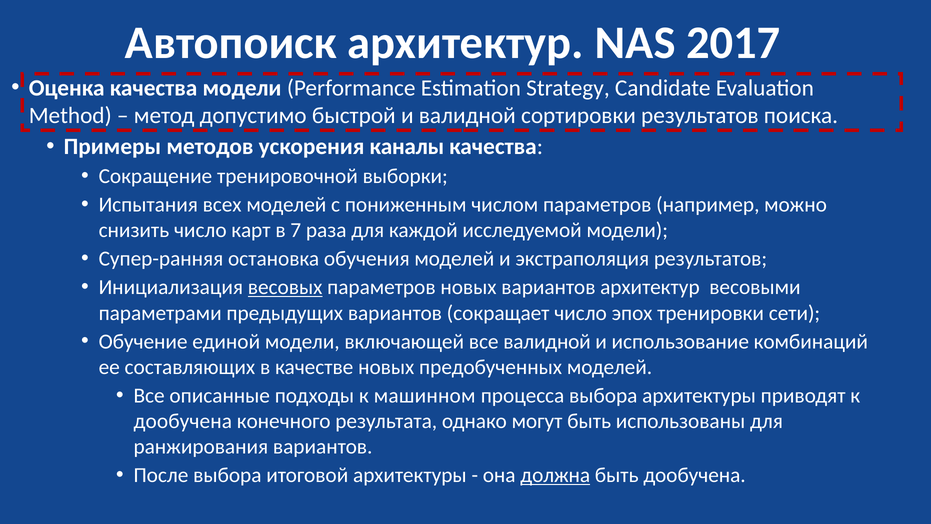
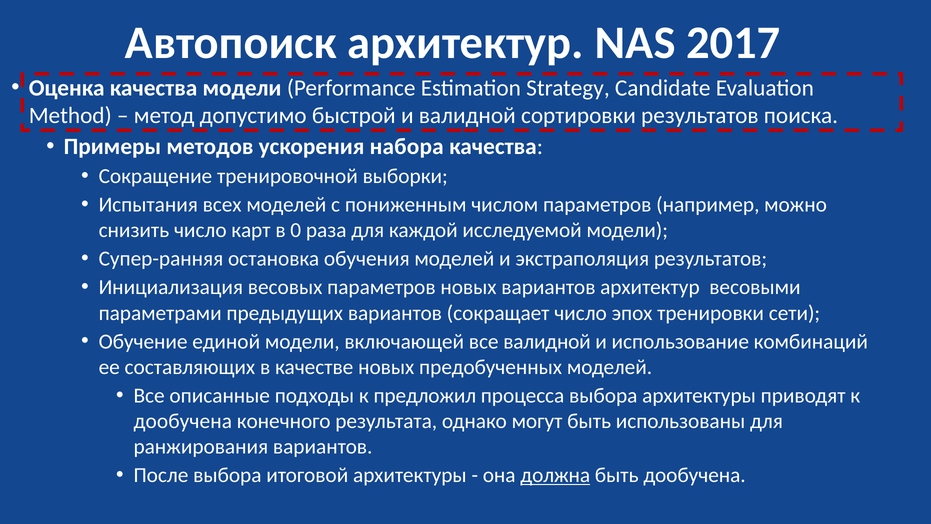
каналы: каналы -> набора
7: 7 -> 0
весовых underline: present -> none
машинном: машинном -> предложил
